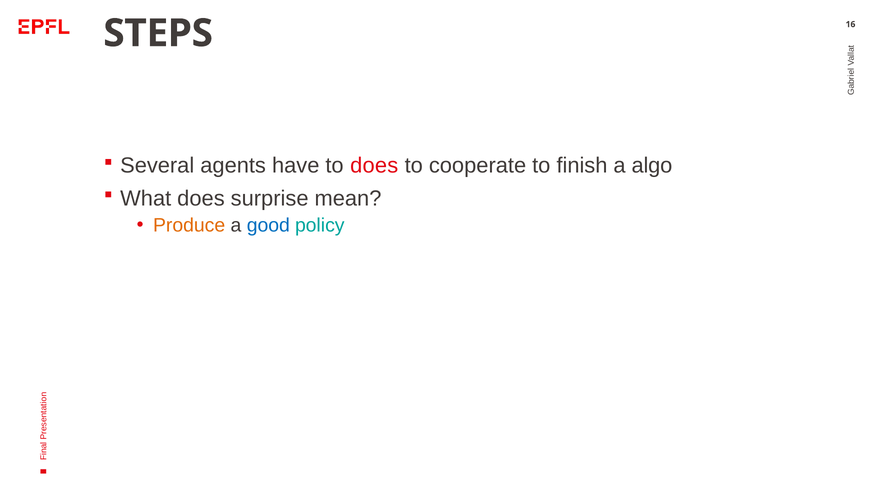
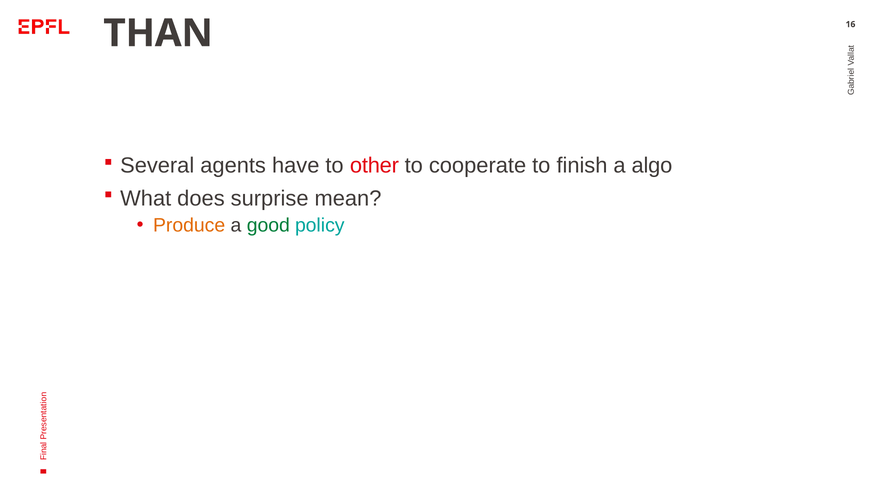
STEPS: STEPS -> THAN
to does: does -> other
good colour: blue -> green
